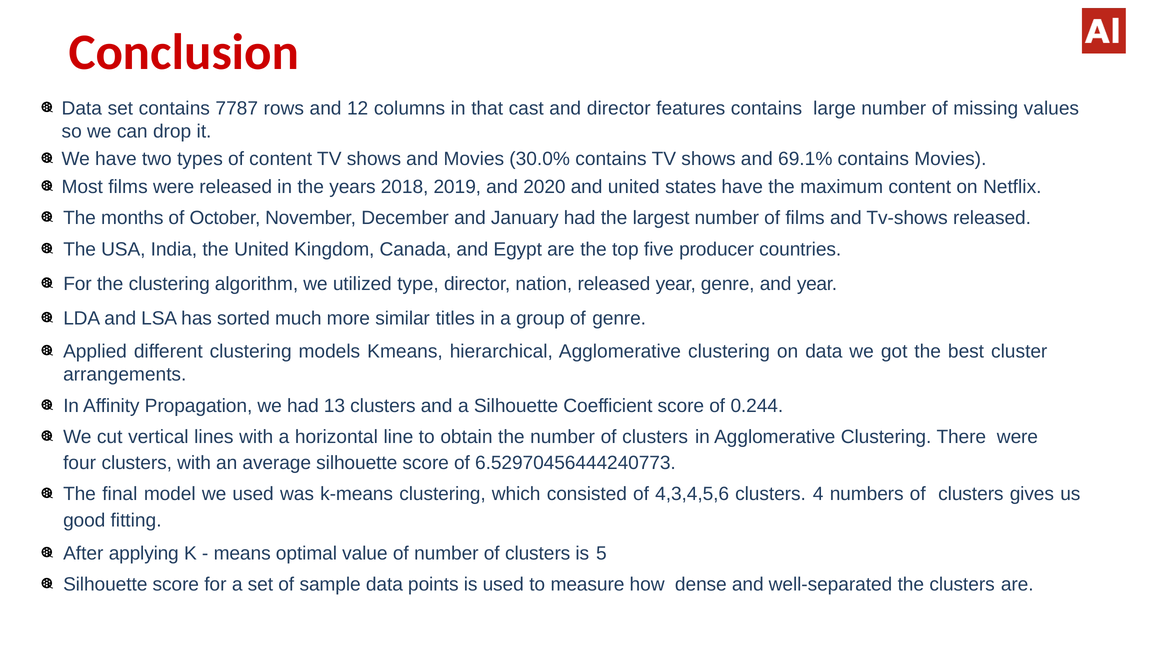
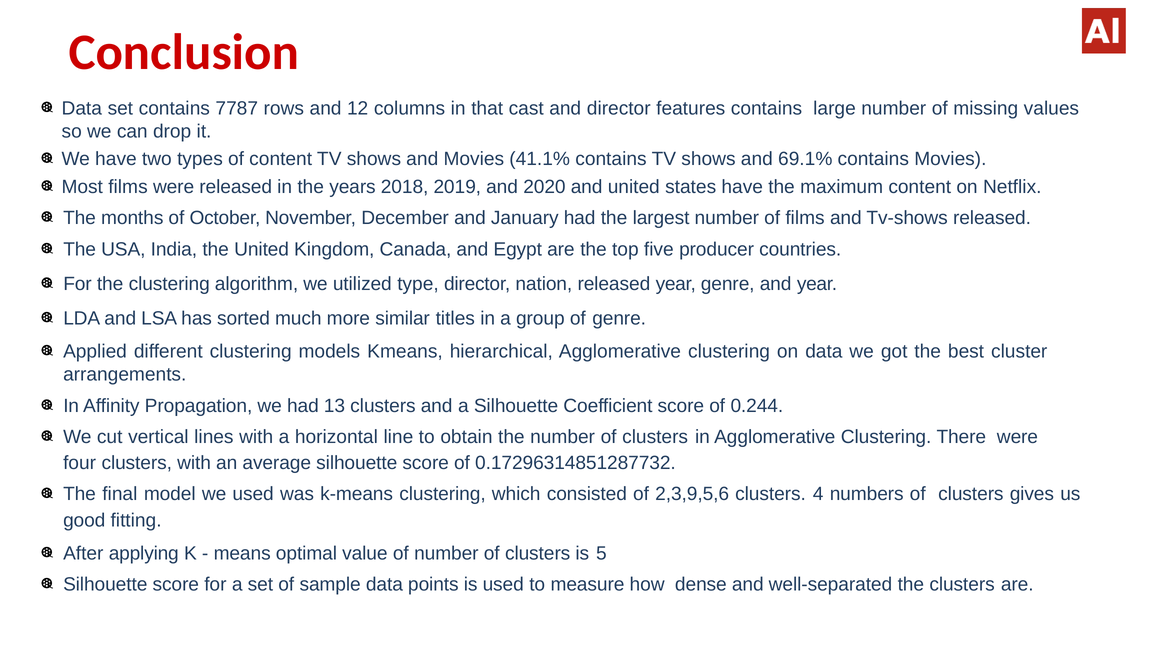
30.0%: 30.0% -> 41.1%
6.52970456444240773: 6.52970456444240773 -> 0.17296314851287732
4,3,4,5,6: 4,3,4,5,6 -> 2,3,9,5,6
